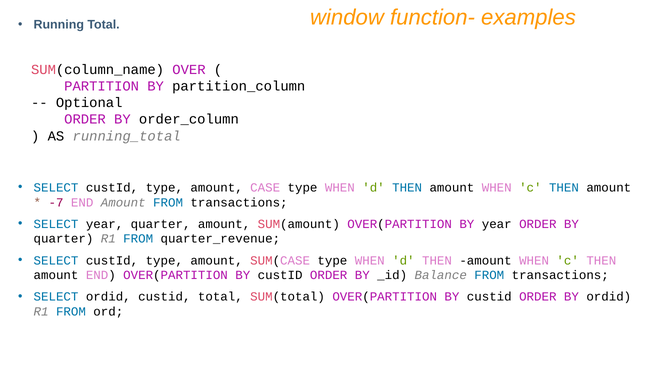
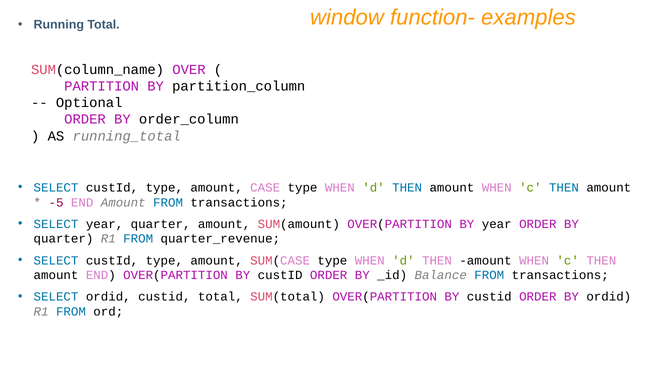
-7: -7 -> -5
